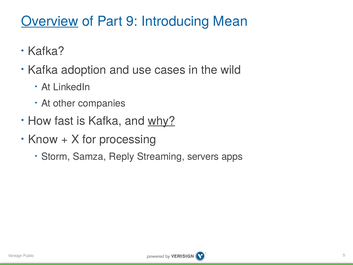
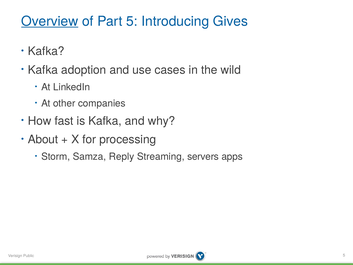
Part 9: 9 -> 5
Mean: Mean -> Gives
why underline: present -> none
Know: Know -> About
